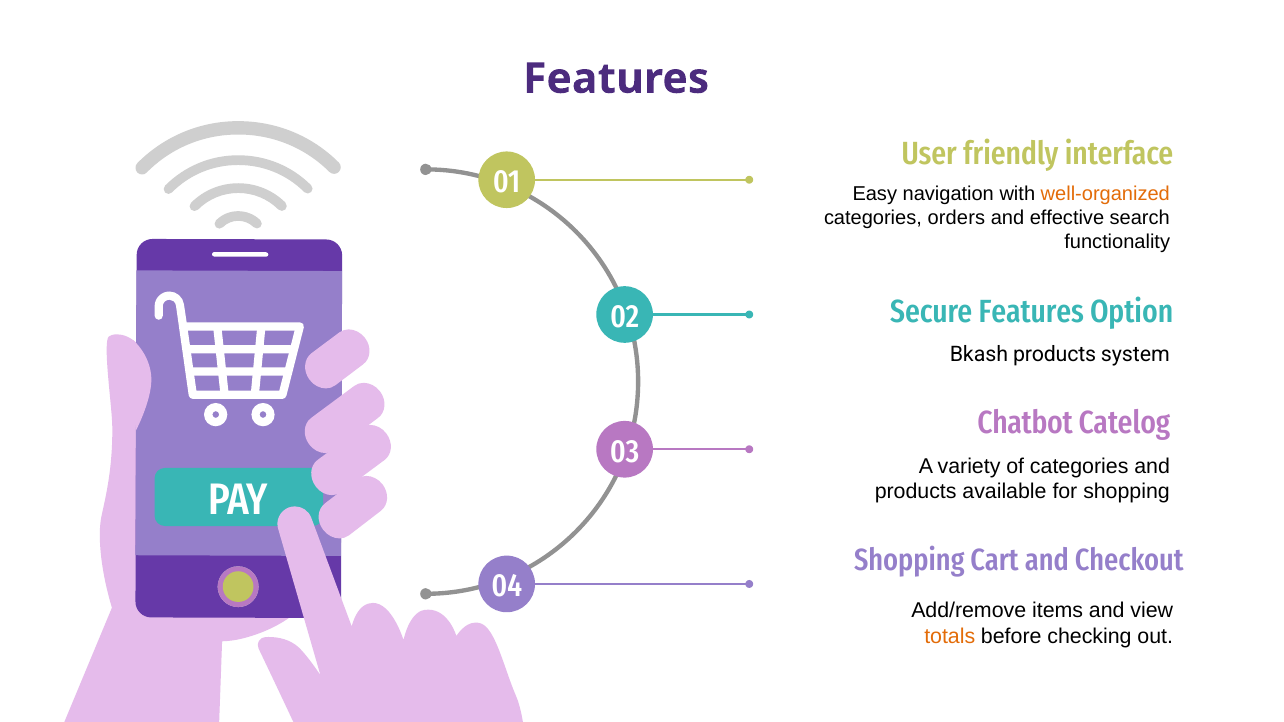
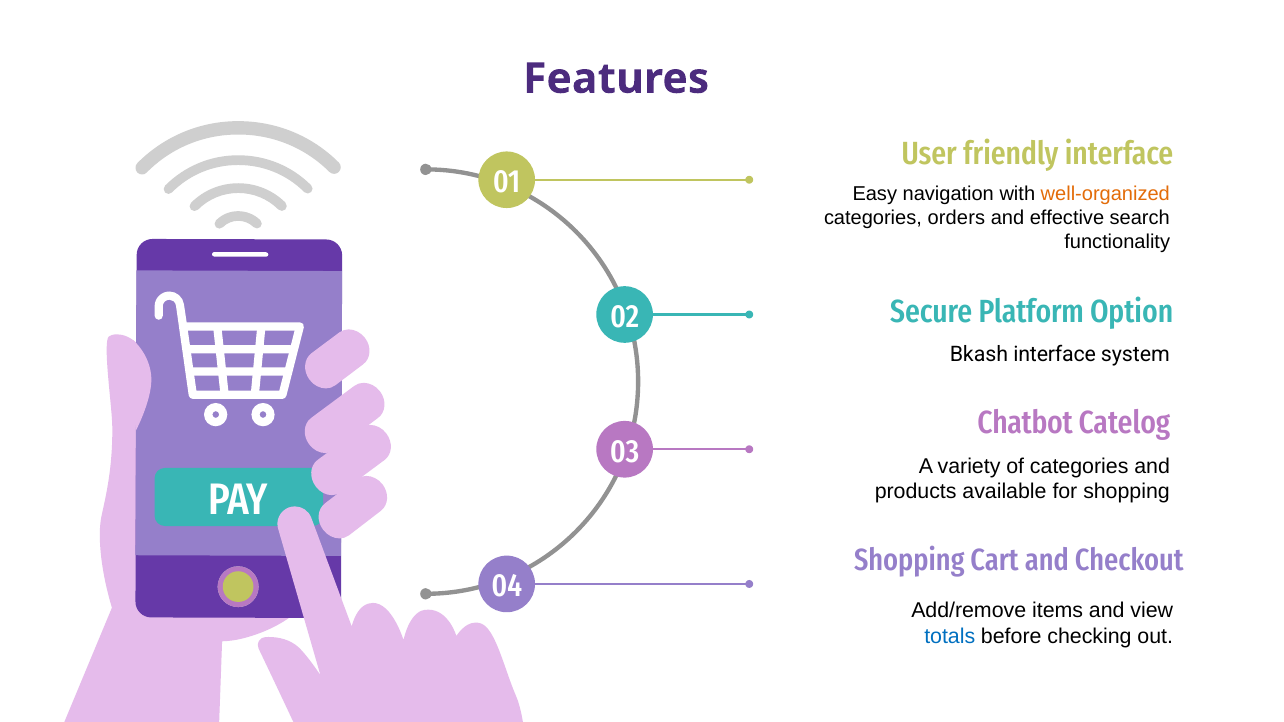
Secure Features: Features -> Platform
Bkash products: products -> interface
totals colour: orange -> blue
